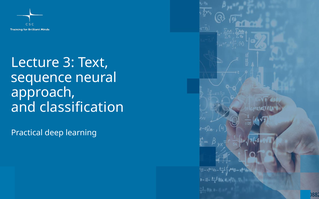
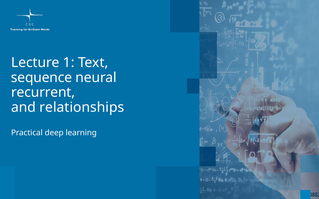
3: 3 -> 1
approach: approach -> recurrent
classification: classification -> relationships
